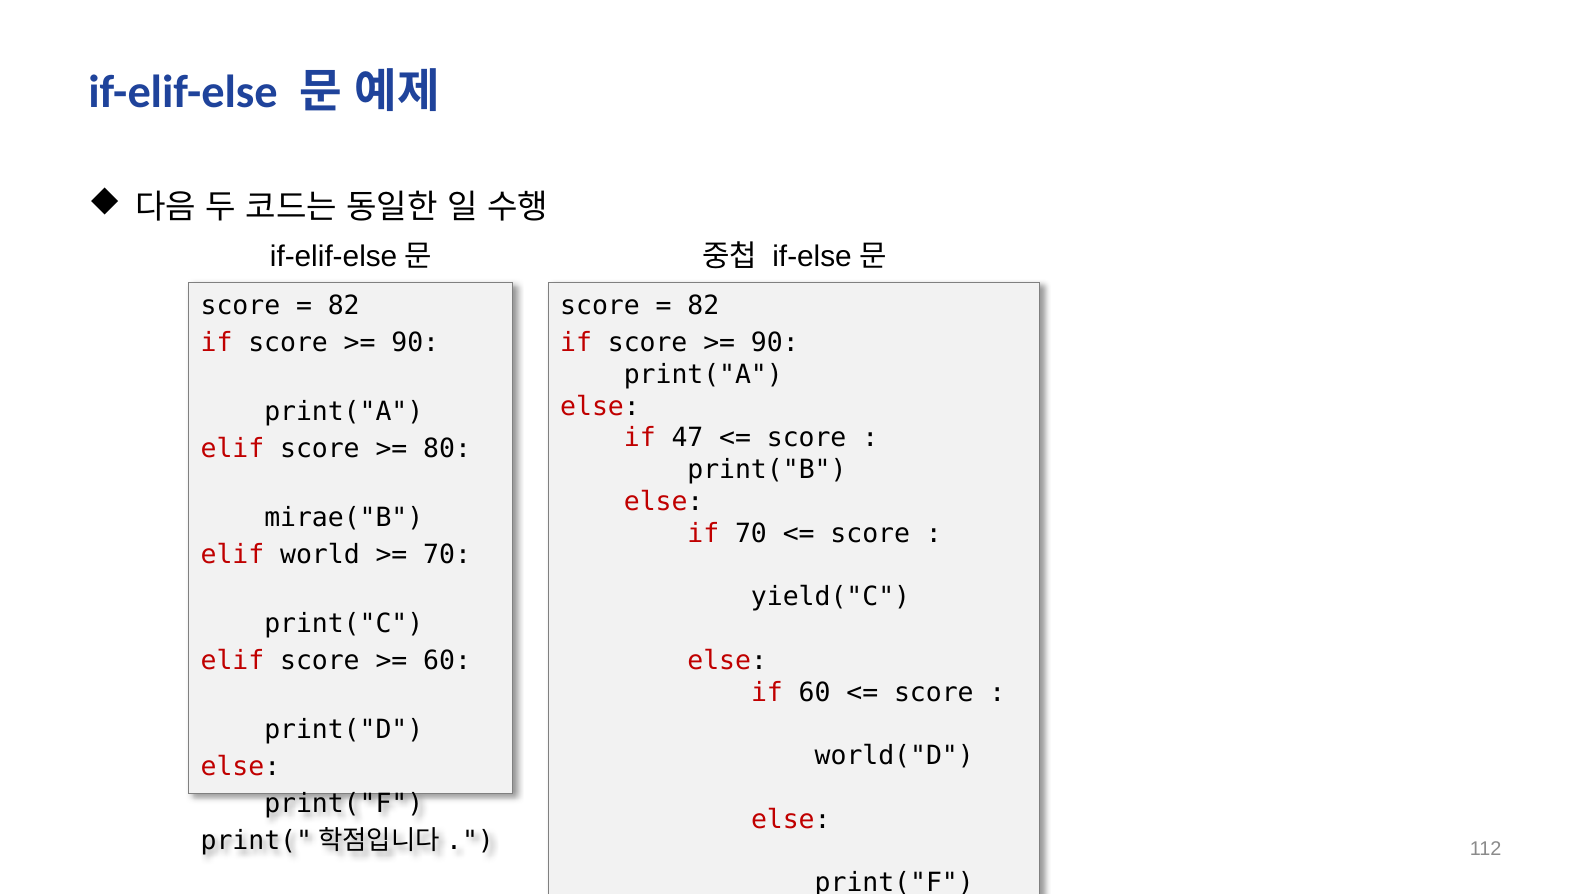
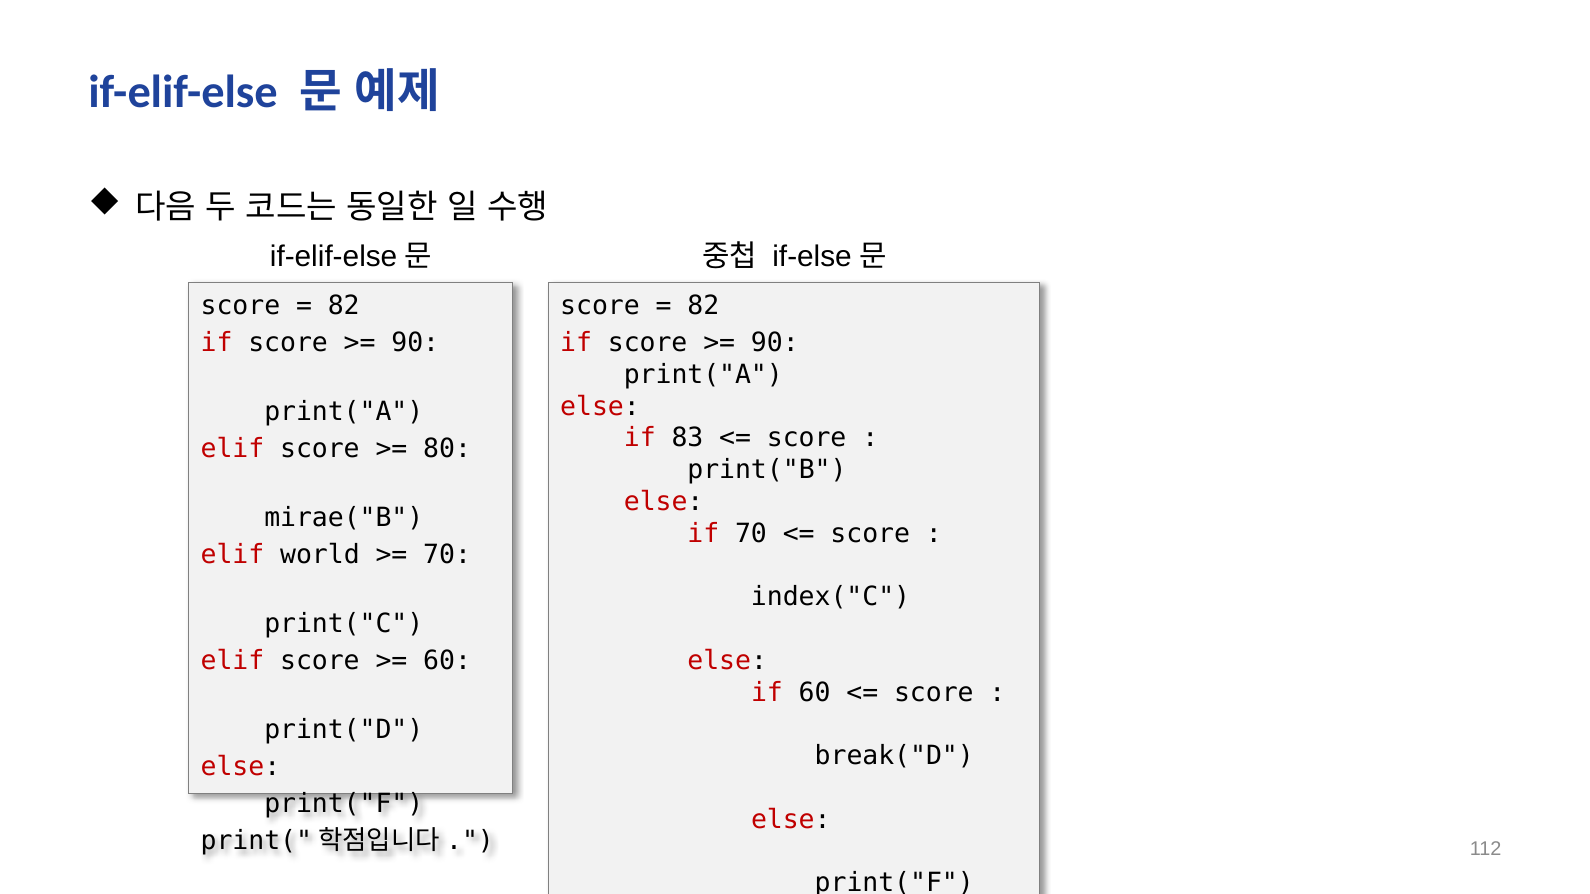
47: 47 -> 83
yield("C: yield("C -> index("C
world("D: world("D -> break("D
